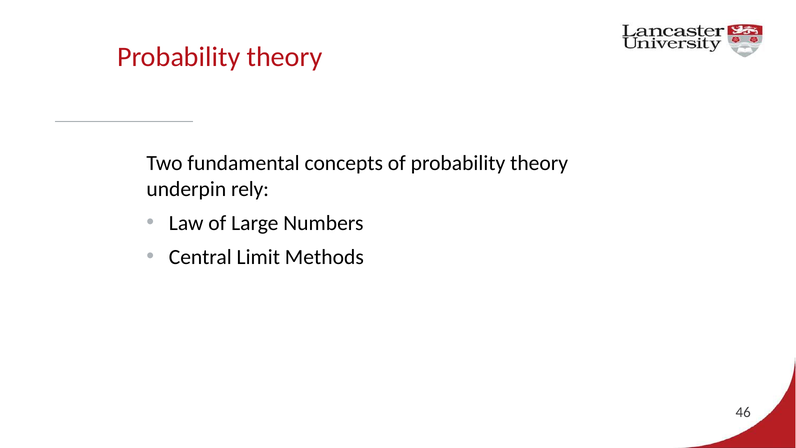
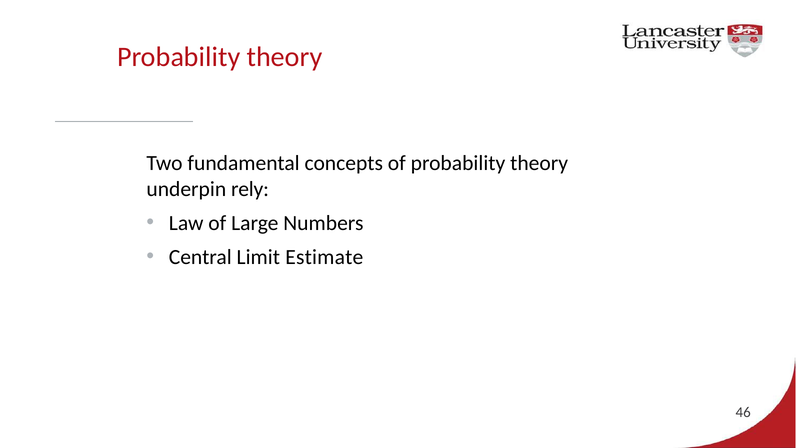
Methods: Methods -> Estimate
